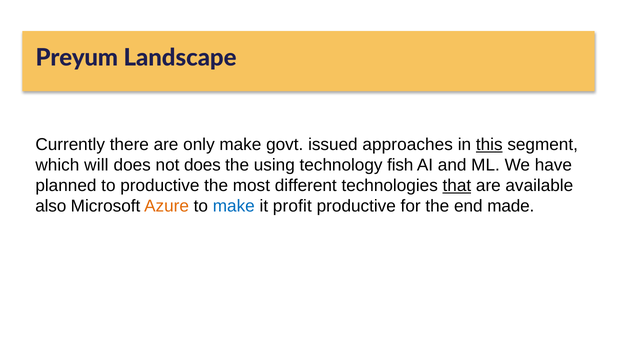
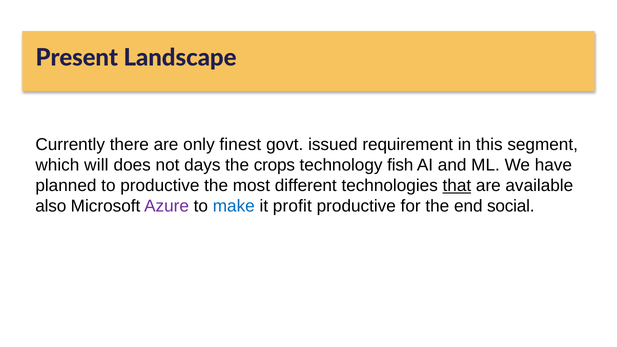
Preyum: Preyum -> Present
only make: make -> finest
approaches: approaches -> requirement
this underline: present -> none
not does: does -> days
using: using -> crops
Azure colour: orange -> purple
made: made -> social
